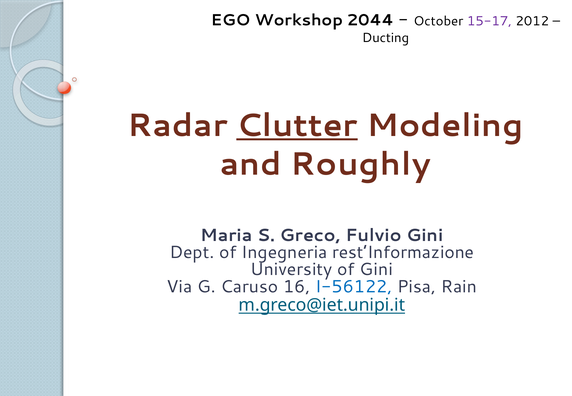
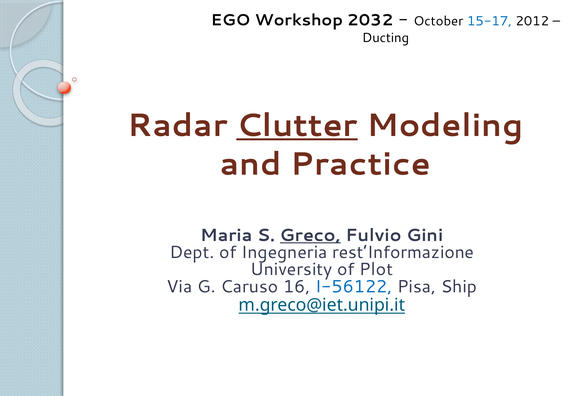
2044: 2044 -> 2032
15-17 colour: purple -> blue
Roughly: Roughly -> Practice
Greco underline: none -> present
of Gini: Gini -> Plot
Rain: Rain -> Ship
